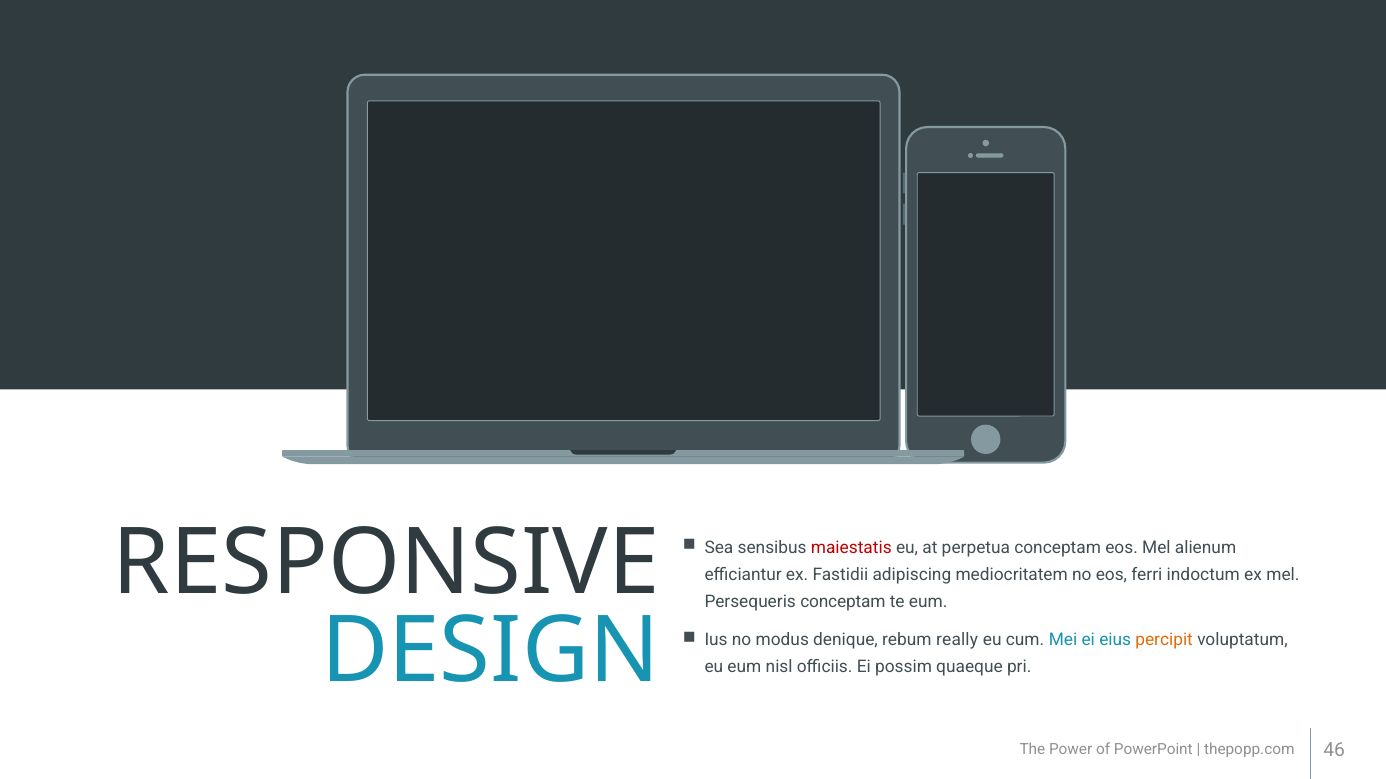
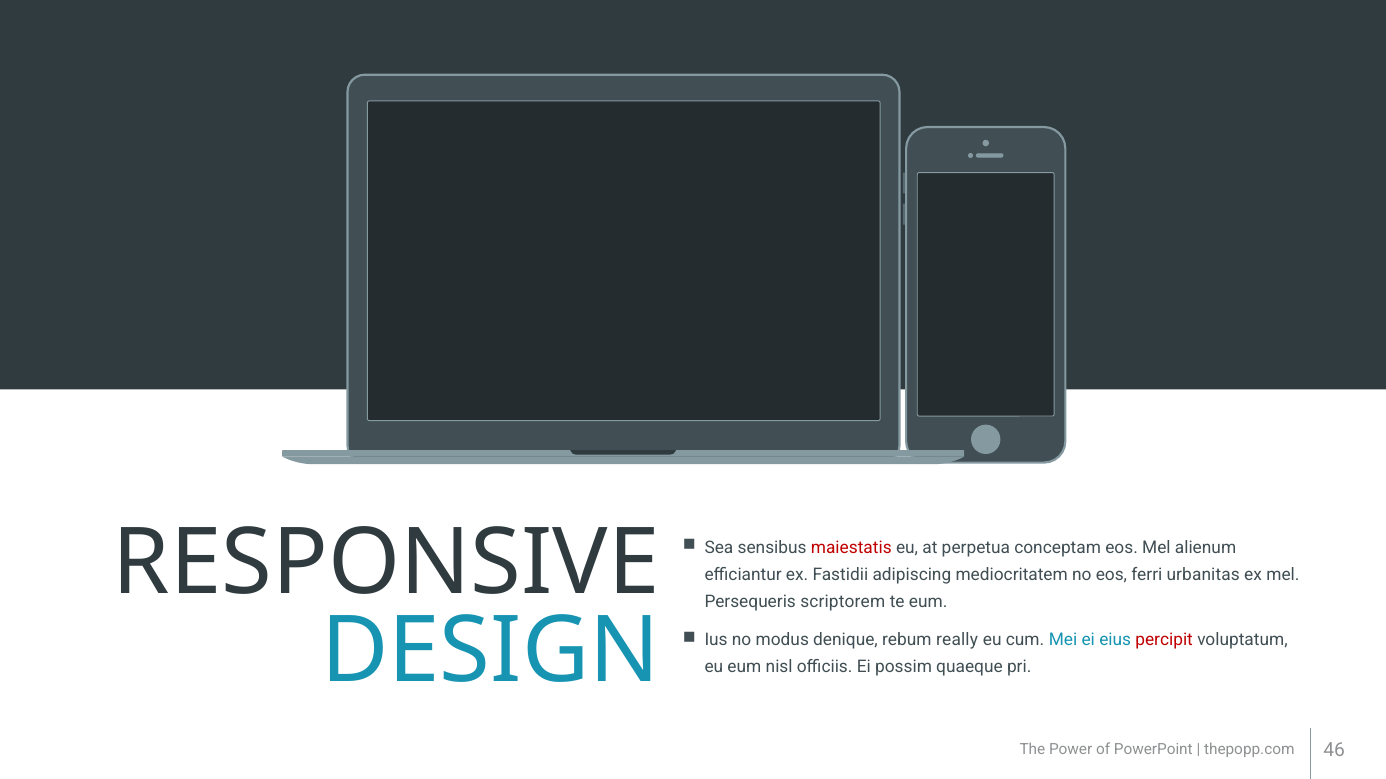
indoctum: indoctum -> urbanitas
Persequeris conceptam: conceptam -> scriptorem
percipit colour: orange -> red
